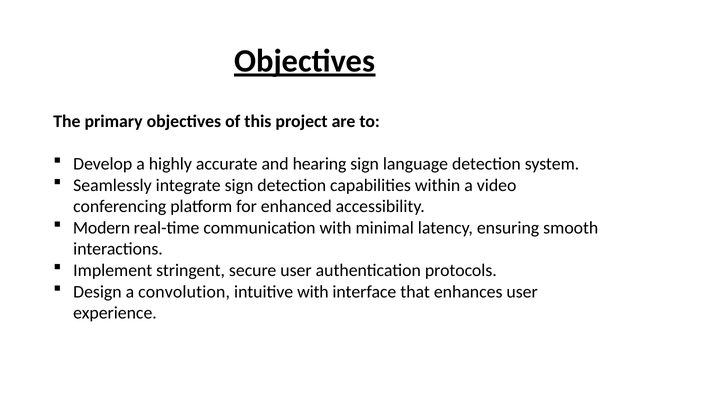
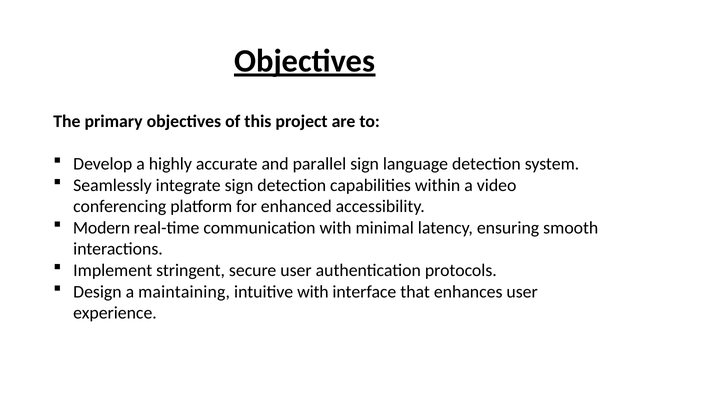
hearing: hearing -> parallel
convolution: convolution -> maintaining
